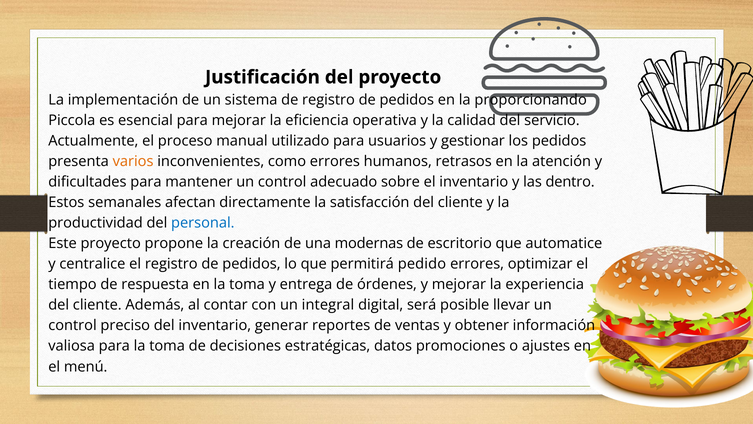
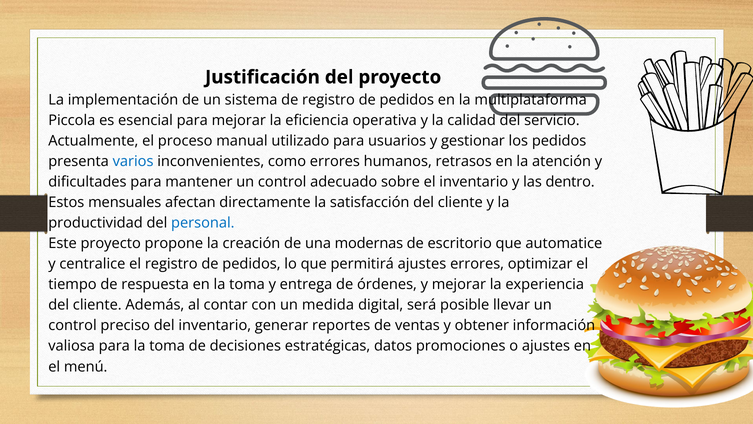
proporcionando: proporcionando -> multiplataforma
varios colour: orange -> blue
semanales: semanales -> mensuales
permitirá pedido: pedido -> ajustes
integral: integral -> medida
